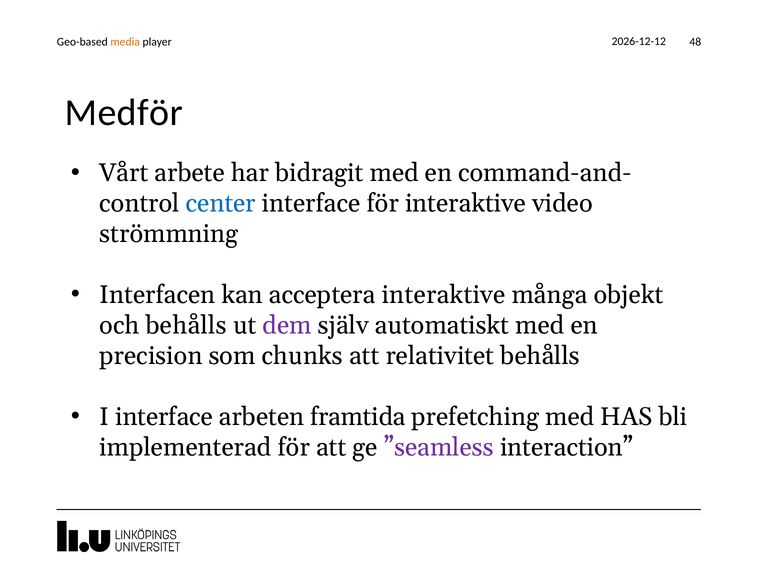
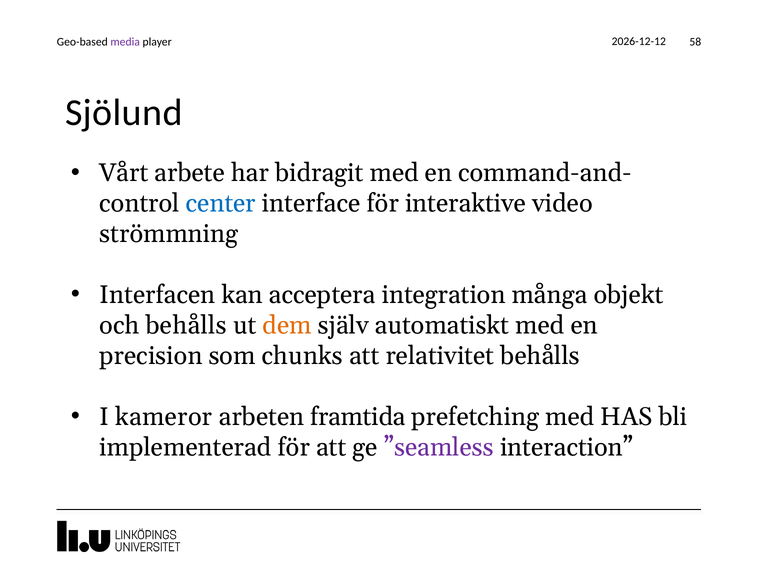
48: 48 -> 58
media colour: orange -> purple
Medför: Medför -> Sjölund
acceptera interaktive: interaktive -> integration
dem colour: purple -> orange
I interface: interface -> kameror
